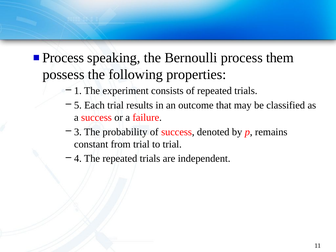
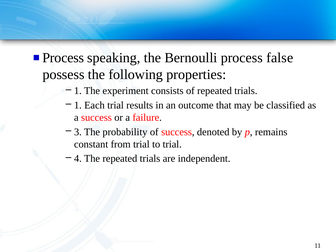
them: them -> false
5 at (78, 105): 5 -> 1
